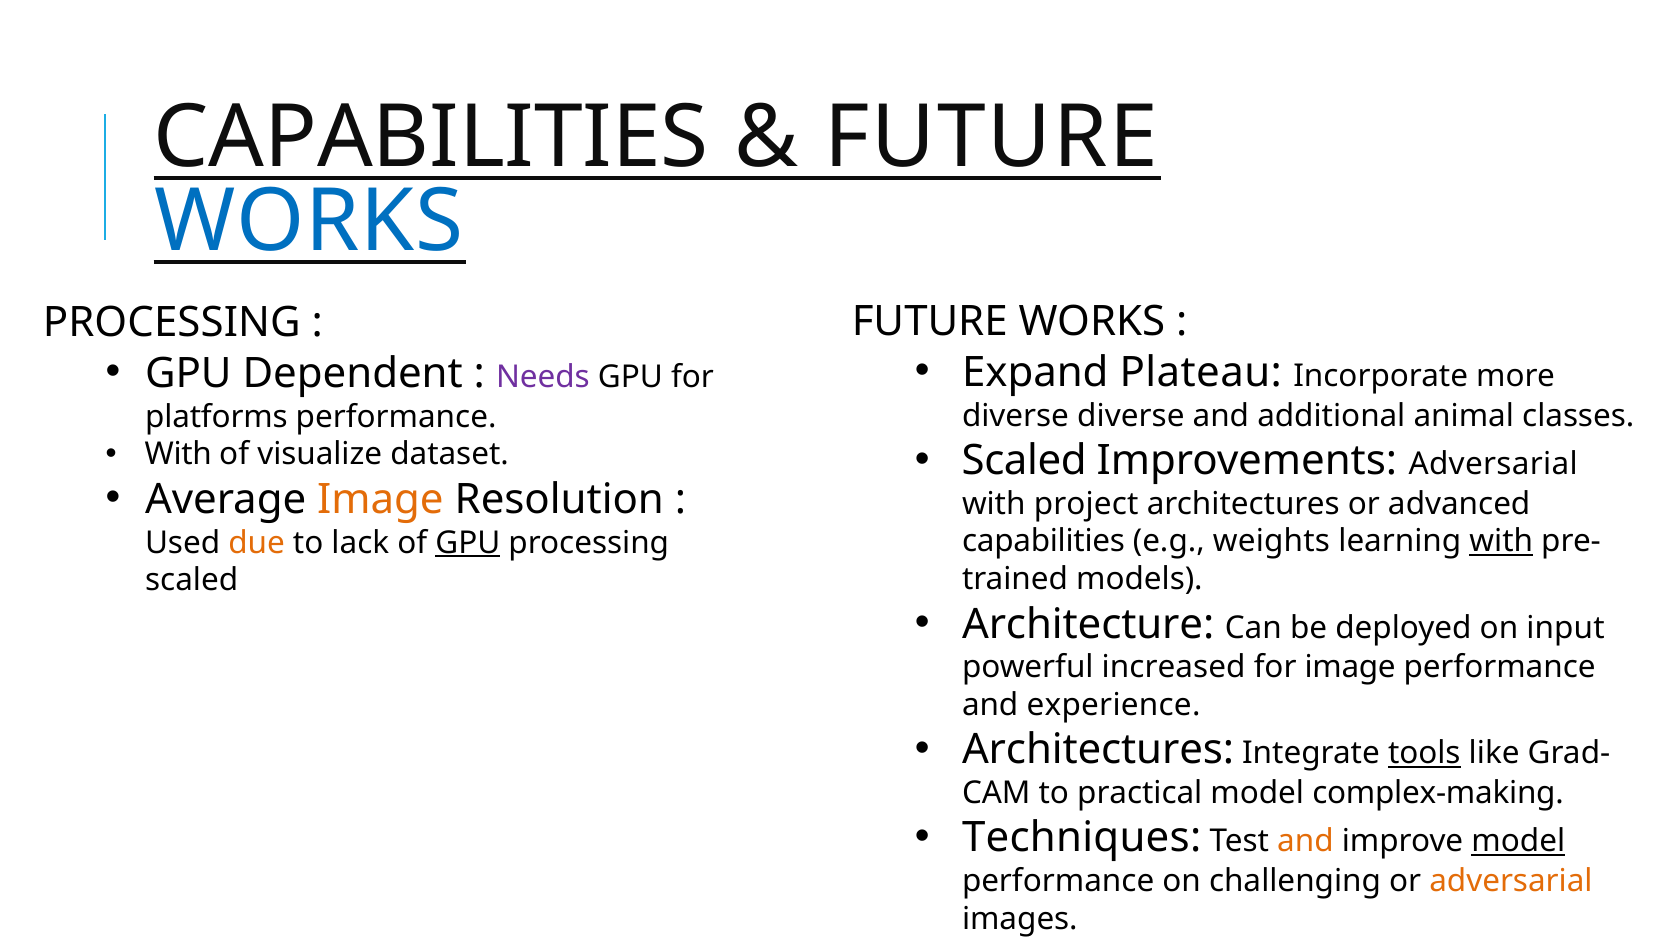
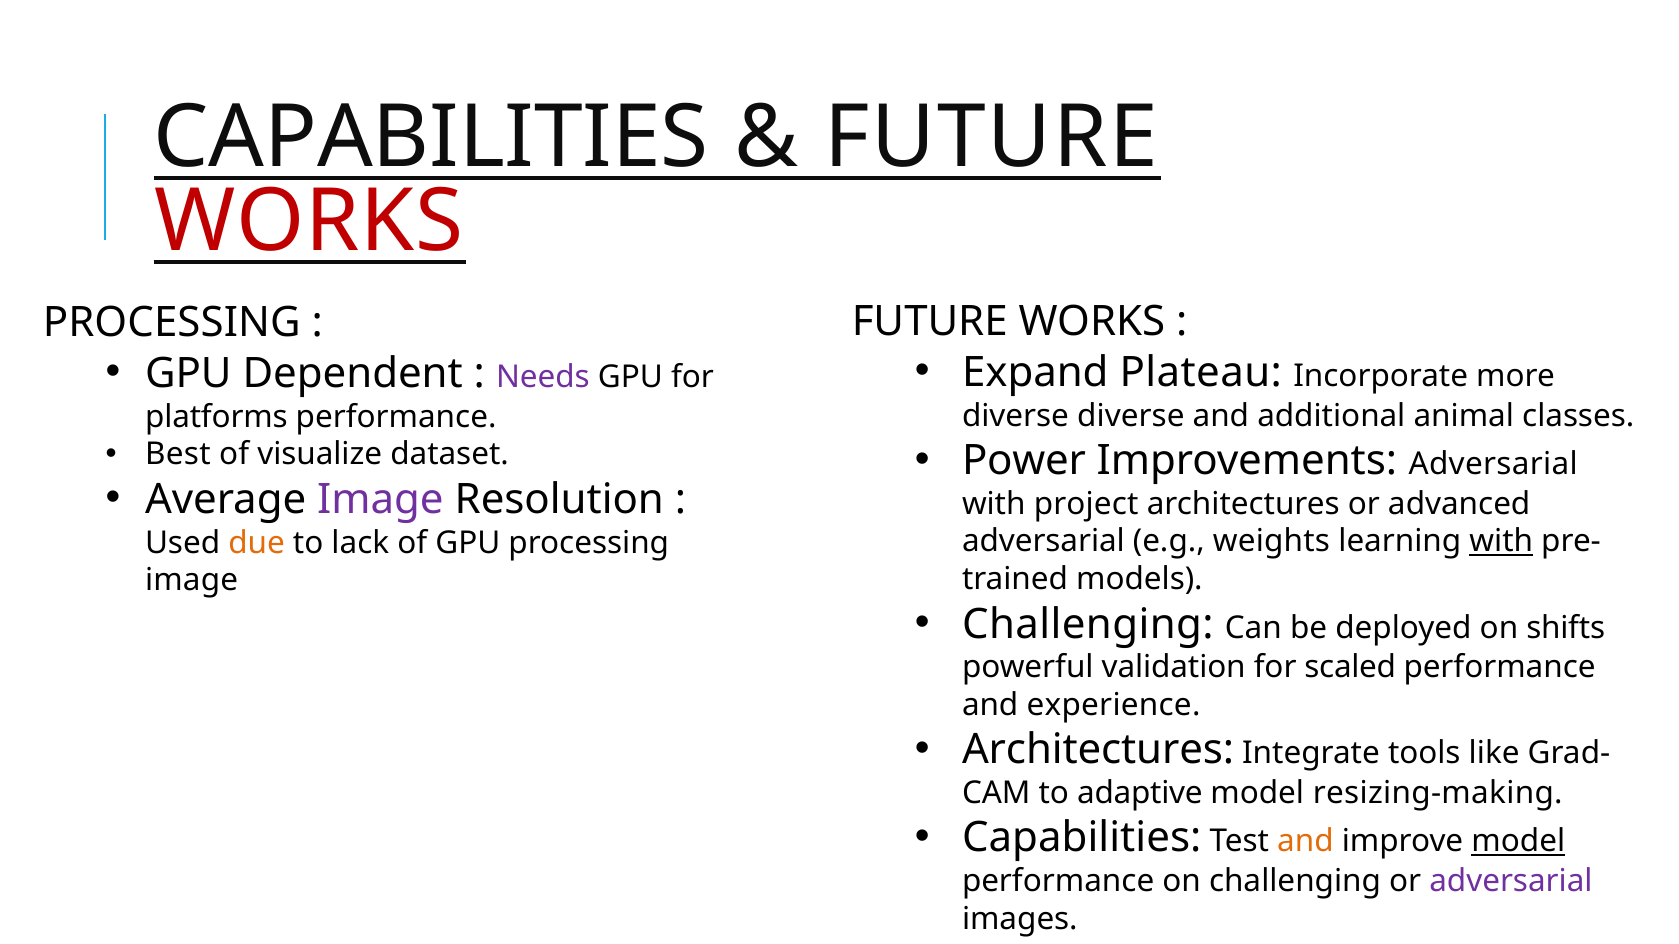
WORKS at (309, 222) colour: blue -> red
With at (178, 455): With -> Best
Scaled at (1024, 461): Scaled -> Power
Image at (380, 500) colour: orange -> purple
capabilities at (1044, 542): capabilities -> adversarial
GPU at (468, 543) underline: present -> none
scaled at (192, 581): scaled -> image
Architecture at (1088, 624): Architecture -> Challenging
input: input -> shifts
increased: increased -> validation
for image: image -> scaled
tools underline: present -> none
practical: practical -> adaptive
complex-making: complex-making -> resizing-making
Techniques at (1082, 839): Techniques -> Capabilities
adversarial at (1511, 882) colour: orange -> purple
